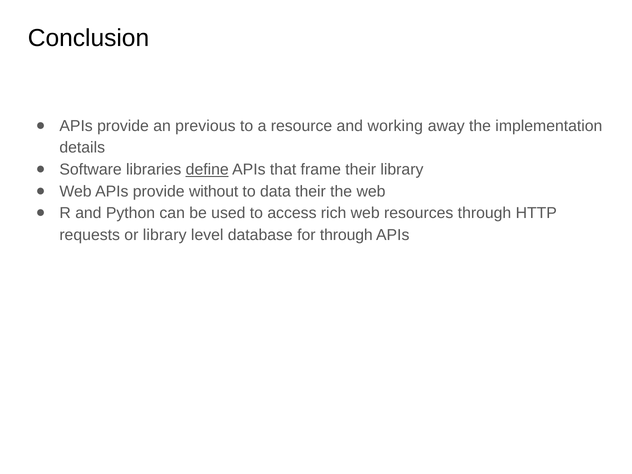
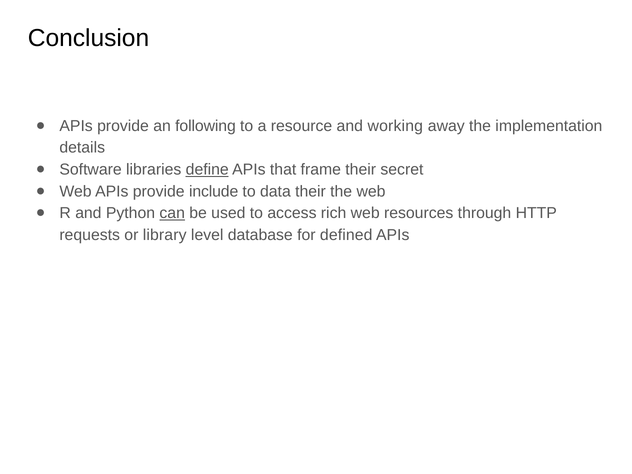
previous: previous -> following
their library: library -> secret
without: without -> include
can underline: none -> present
for through: through -> defined
